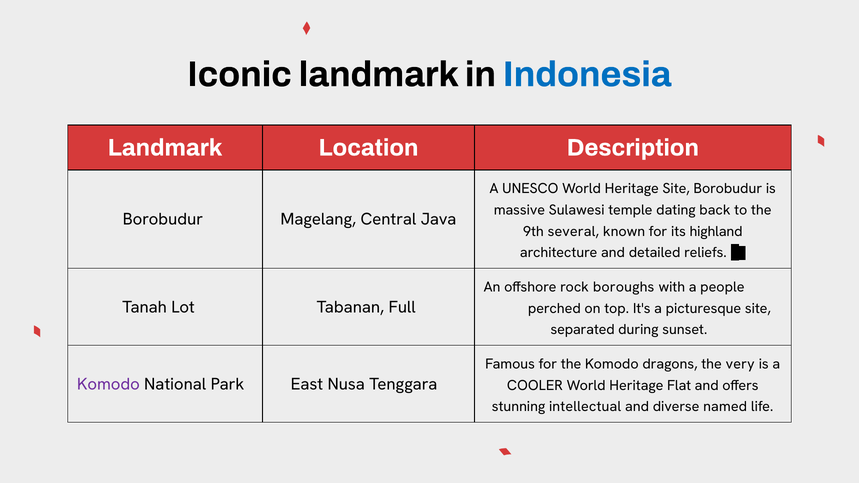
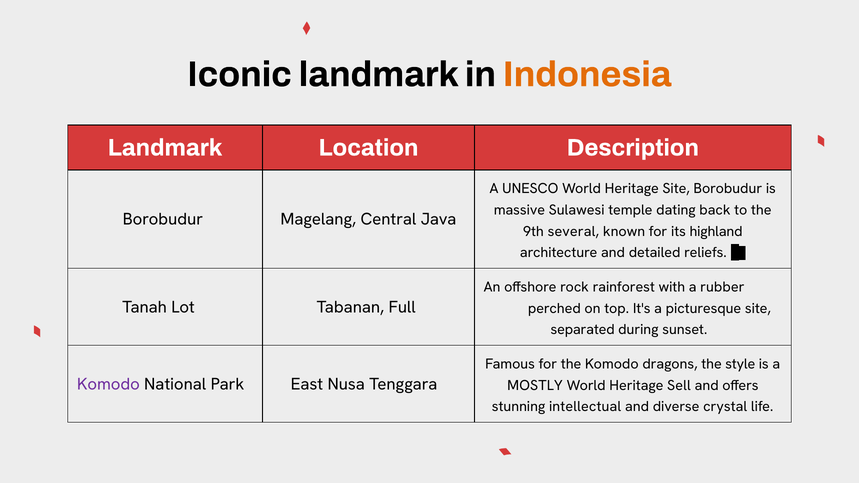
Indonesia colour: blue -> orange
boroughs: boroughs -> rainforest
people: people -> rubber
very: very -> style
COOLER: COOLER -> MOSTLY
Flat: Flat -> Sell
named: named -> crystal
